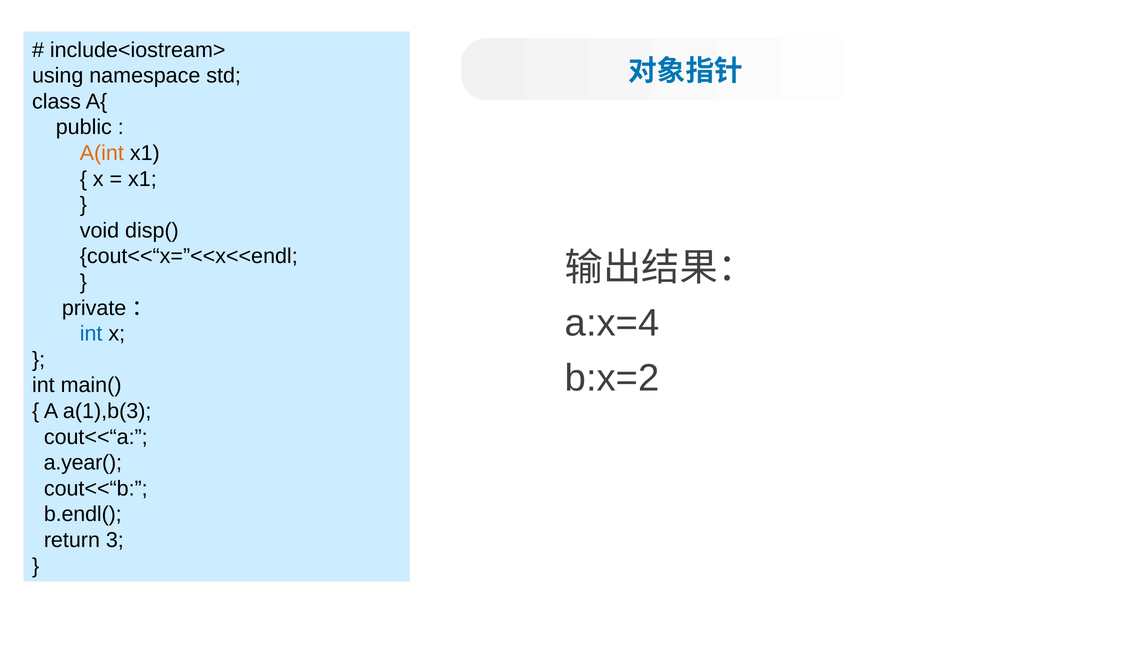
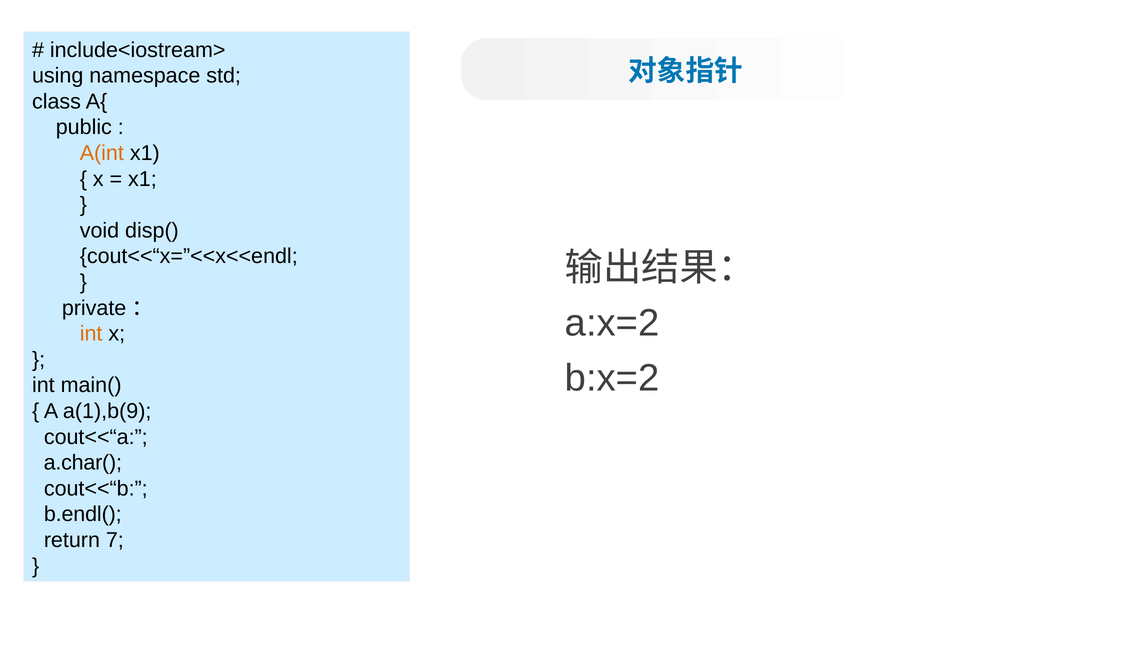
a:x=4: a:x=4 -> a:x=2
int at (91, 334) colour: blue -> orange
a(1),b(3: a(1),b(3 -> a(1),b(9
a.year(: a.year( -> a.char(
3: 3 -> 7
